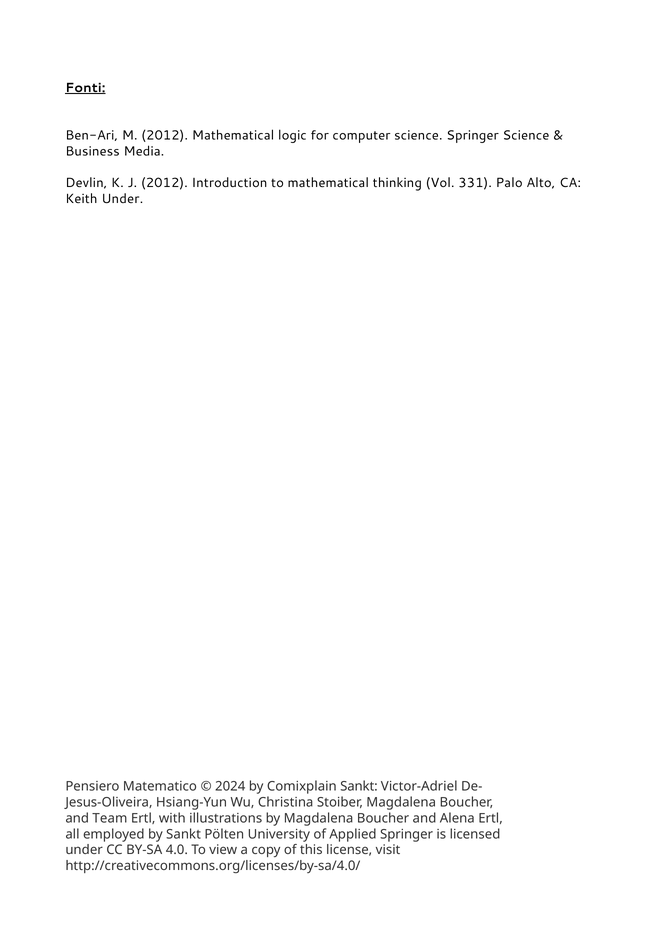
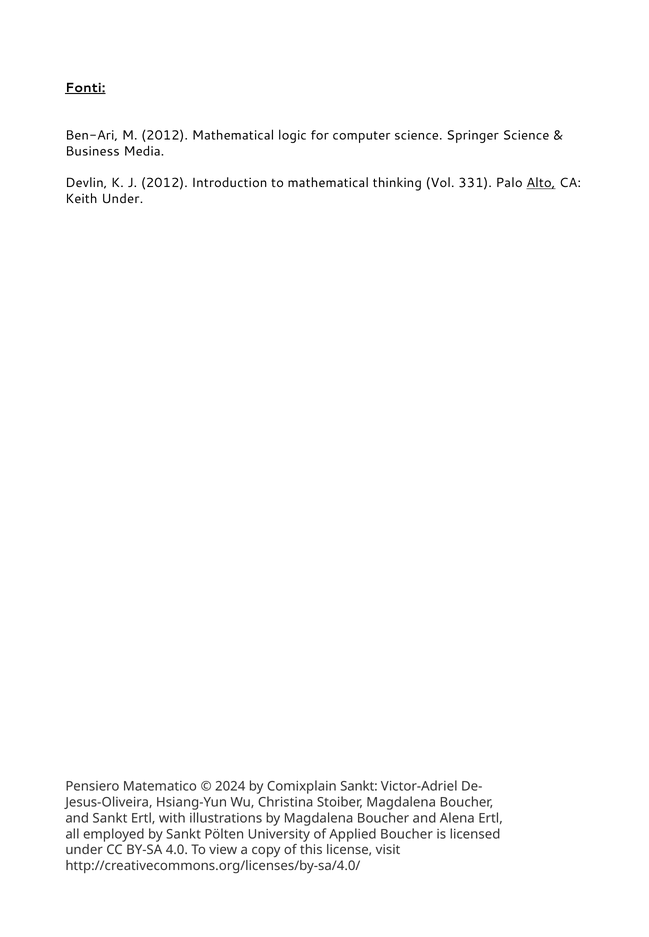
Alto underline: none -> present
and Team: Team -> Sankt
Applied Springer: Springer -> Boucher
